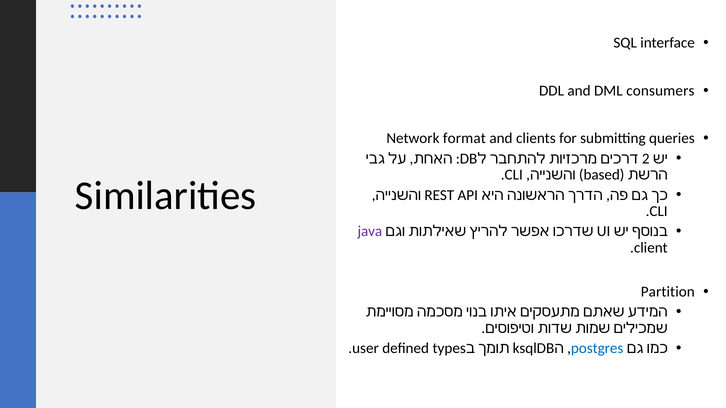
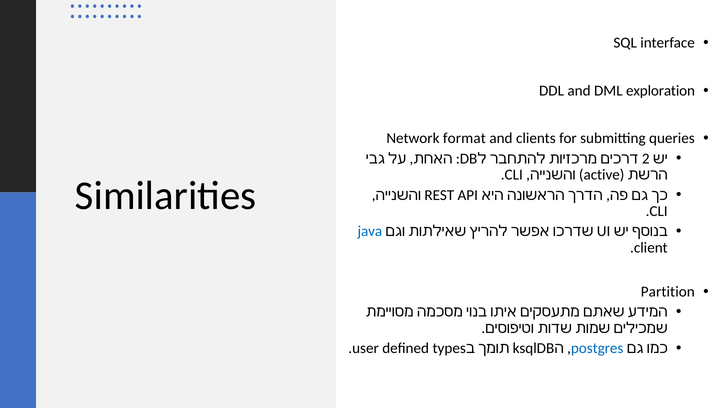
consumers: consumers -> exploration
based: based -> active
java colour: purple -> blue
